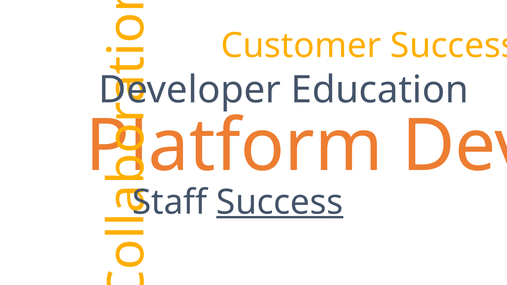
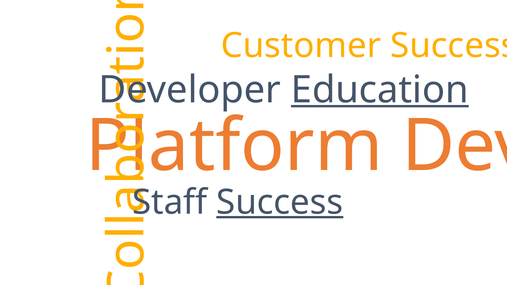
Education underline: none -> present
